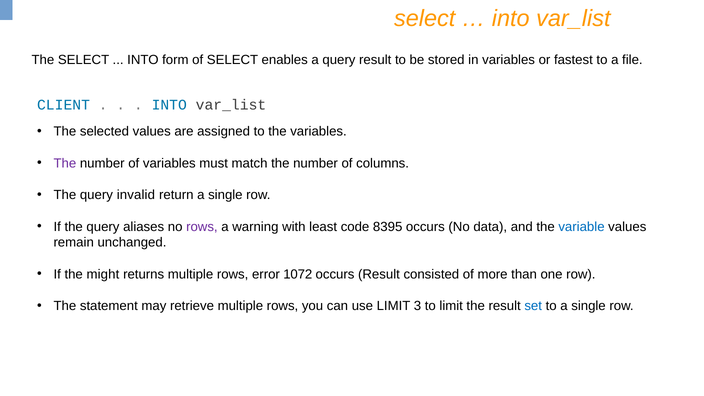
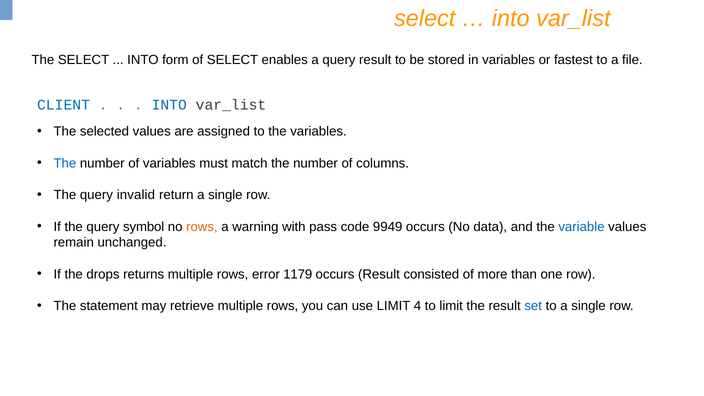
The at (65, 163) colour: purple -> blue
aliases: aliases -> symbol
rows at (202, 227) colour: purple -> orange
least: least -> pass
8395: 8395 -> 9949
might: might -> drops
1072: 1072 -> 1179
3: 3 -> 4
